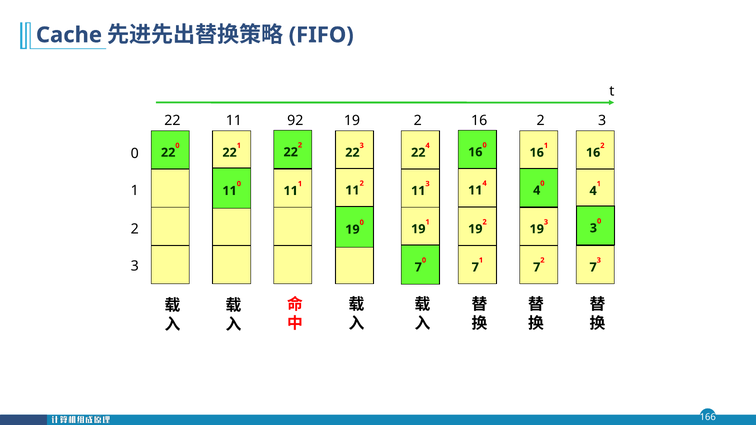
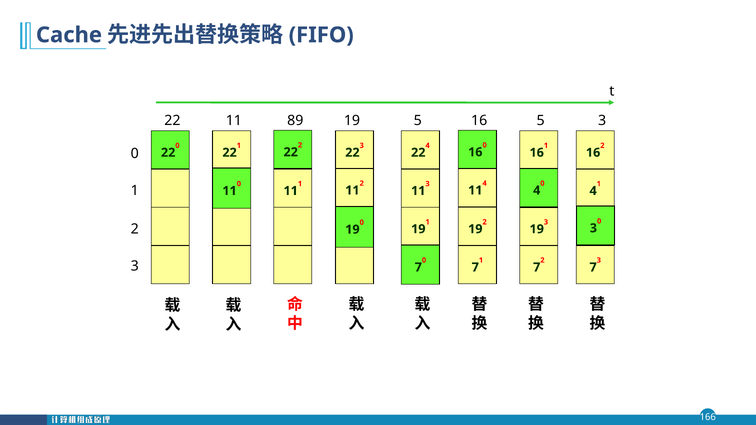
92: 92 -> 89
2 at (418, 120): 2 -> 5
2 at (541, 120): 2 -> 5
